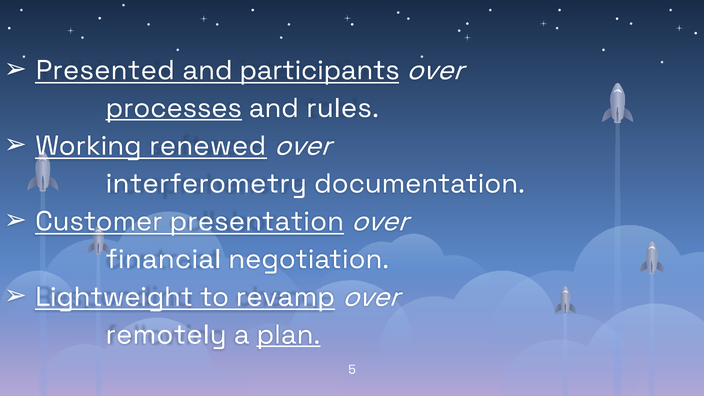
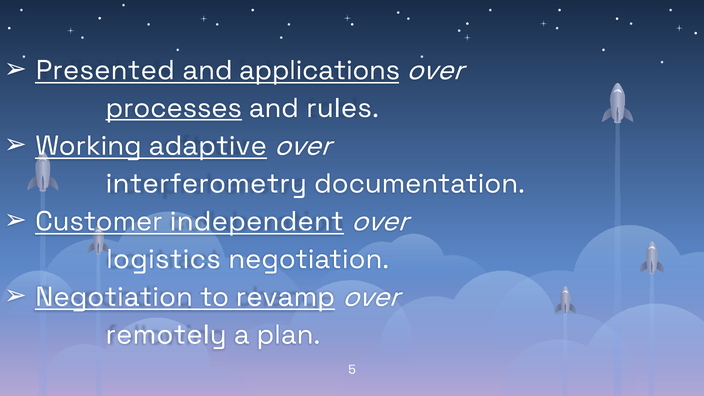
participants: participants -> applications
renewed: renewed -> adaptive
presentation: presentation -> independent
financial: financial -> logistics
Lightweight at (114, 297): Lightweight -> Negotiation
plan underline: present -> none
